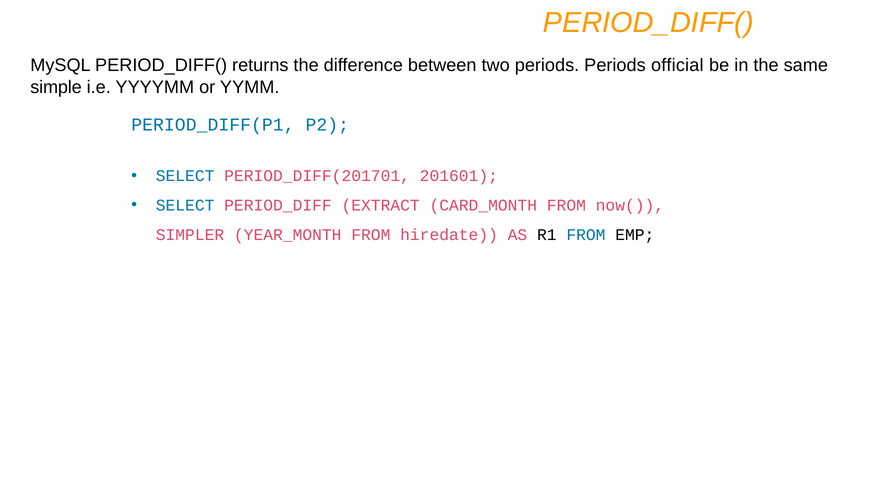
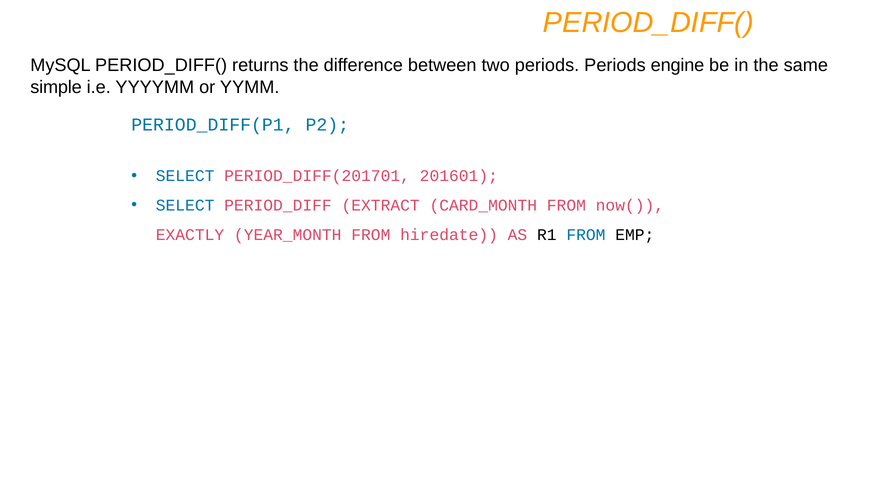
official: official -> engine
SIMPLER: SIMPLER -> EXACTLY
